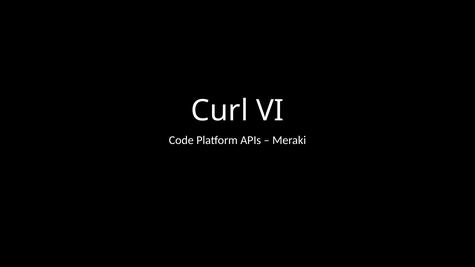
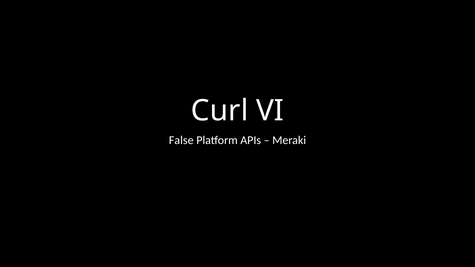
Code: Code -> False
